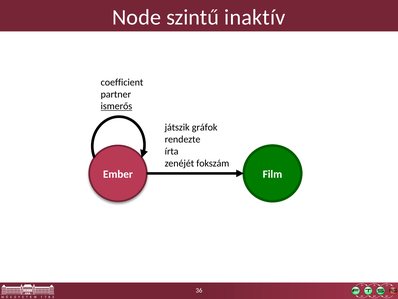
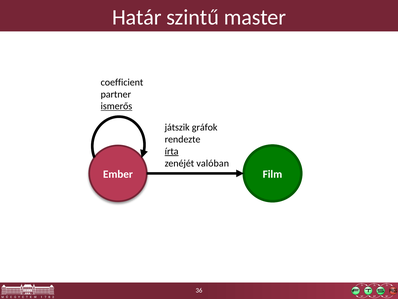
Node: Node -> Határ
inaktív: inaktív -> master
írta underline: none -> present
fokszám: fokszám -> valóban
